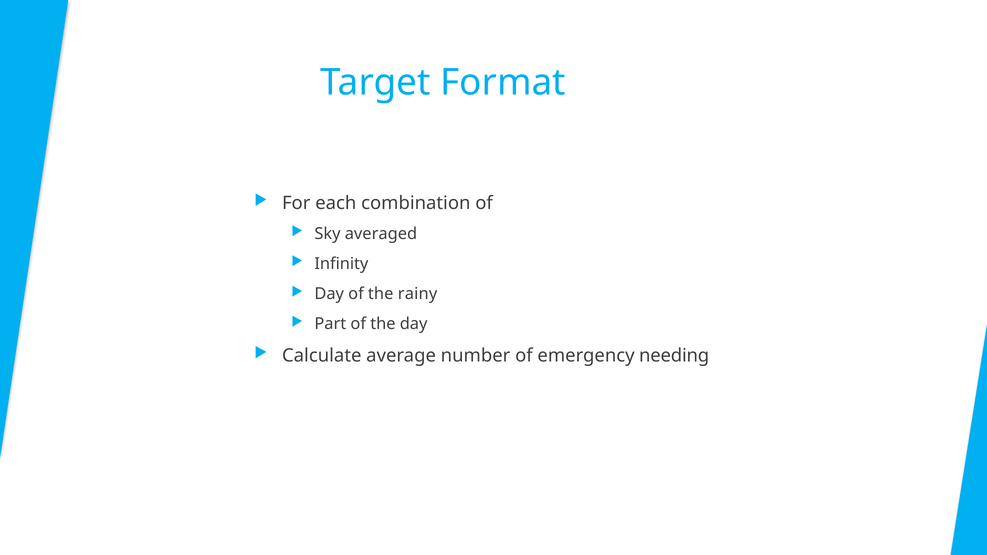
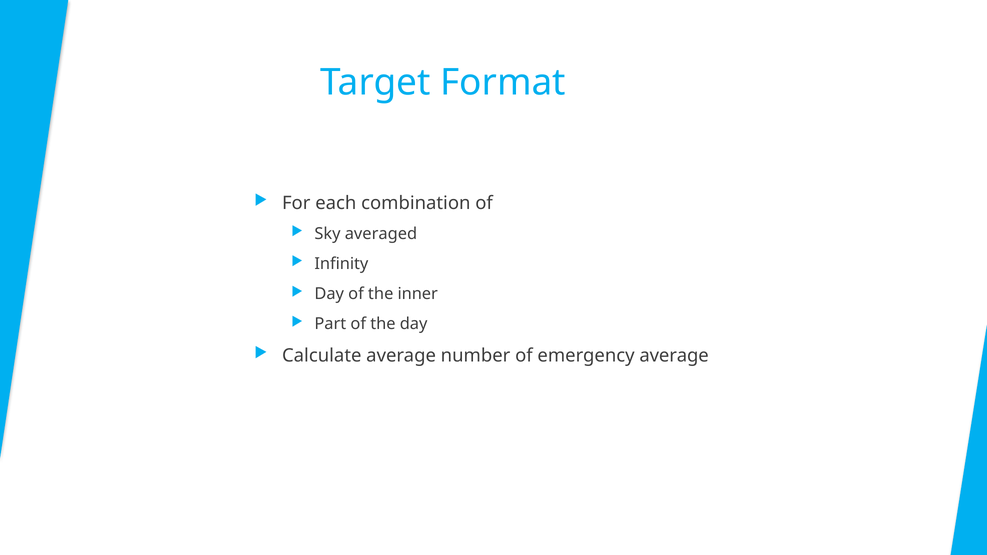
rainy: rainy -> inner
emergency needing: needing -> average
